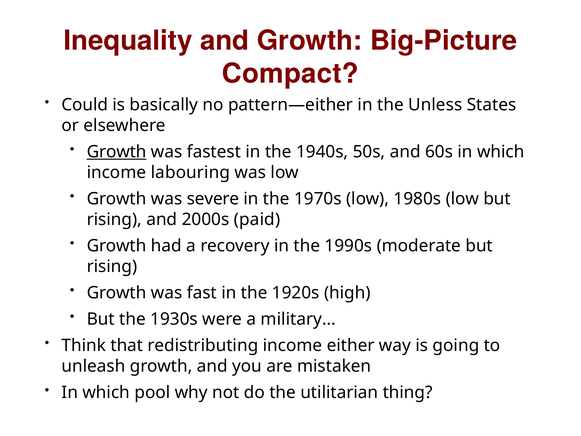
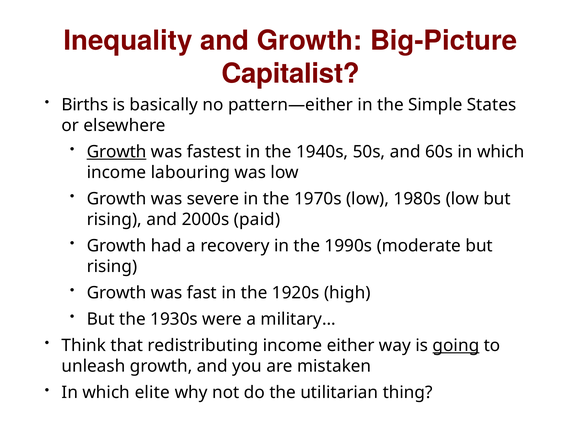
Compact: Compact -> Capitalist
Could: Could -> Births
Unless: Unless -> Simple
going underline: none -> present
pool: pool -> elite
